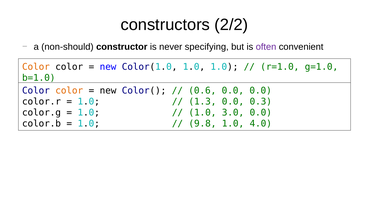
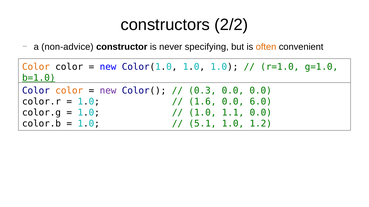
non-should: non-should -> non-advice
often colour: purple -> orange
b=1.0 underline: none -> present
new at (108, 91) colour: black -> purple
0.6: 0.6 -> 0.3
1.3: 1.3 -> 1.6
0.3: 0.3 -> 6.0
3.0: 3.0 -> 1.1
9.8: 9.8 -> 5.1
4.0: 4.0 -> 1.2
